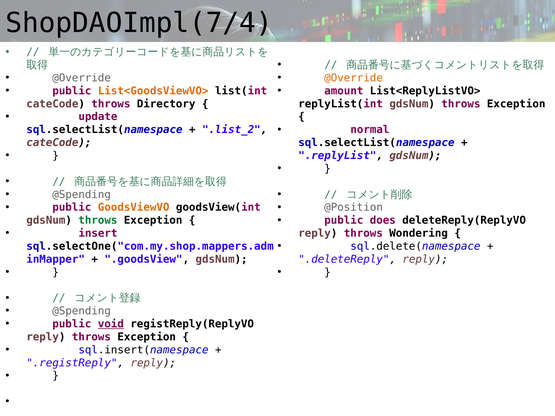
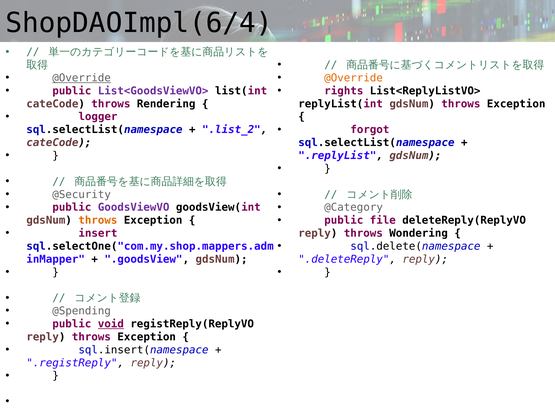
ShopDAOImpl(7/4: ShopDAOImpl(7/4 -> ShopDAOImpl(6/4
@Override at (82, 78) underline: none -> present
List<GoodsViewVO> colour: orange -> purple
amount: amount -> rights
Directory: Directory -> Rendering
update: update -> logger
normal: normal -> forgot
@Spending at (82, 195): @Spending -> @Security
GoodsViewVO colour: orange -> purple
@Position: @Position -> @Category
does: does -> file
throws at (98, 220) colour: green -> orange
